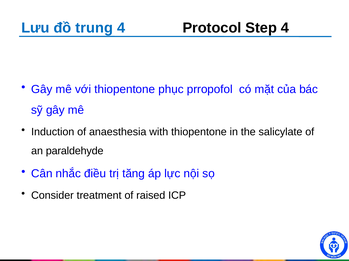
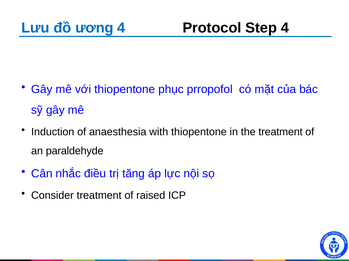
trung: trung -> ương
the salicylate: salicylate -> treatment
